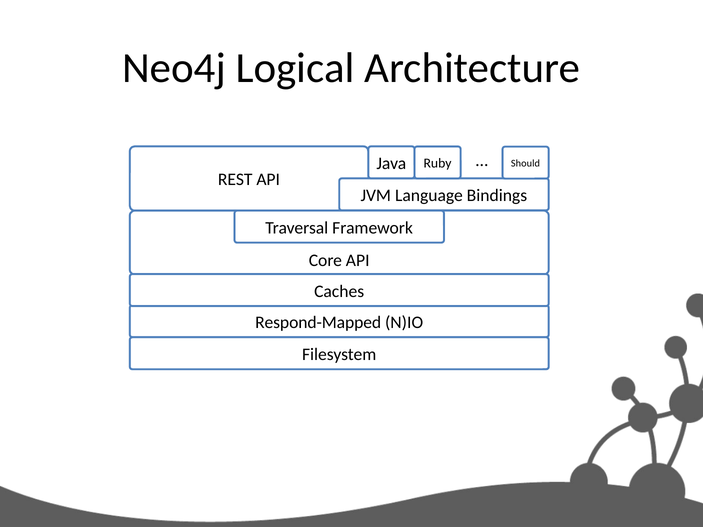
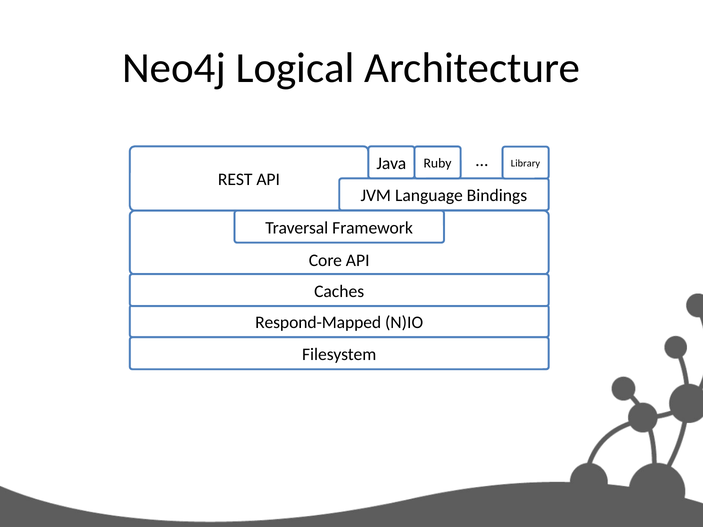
Should: Should -> Library
